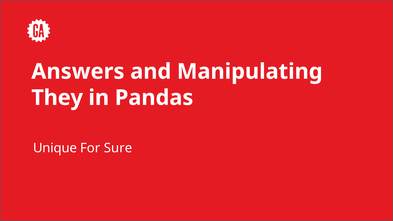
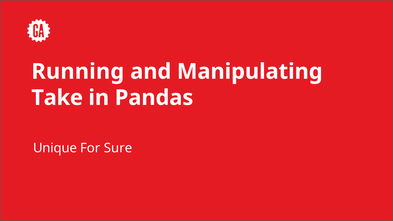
Answers: Answers -> Running
They: They -> Take
